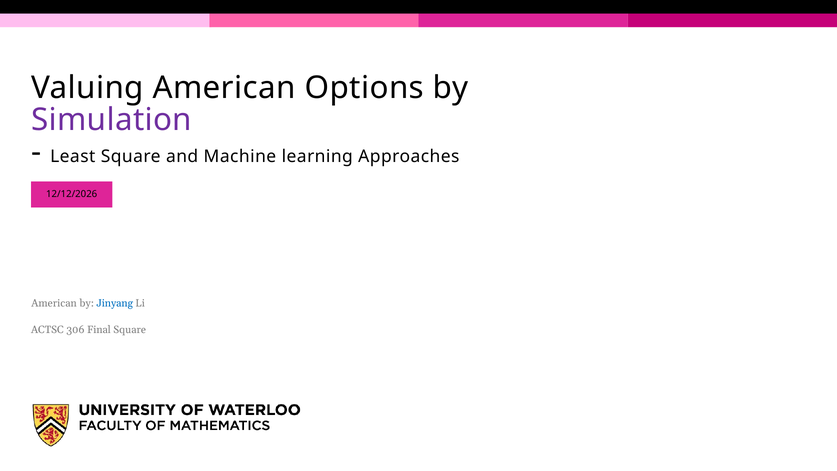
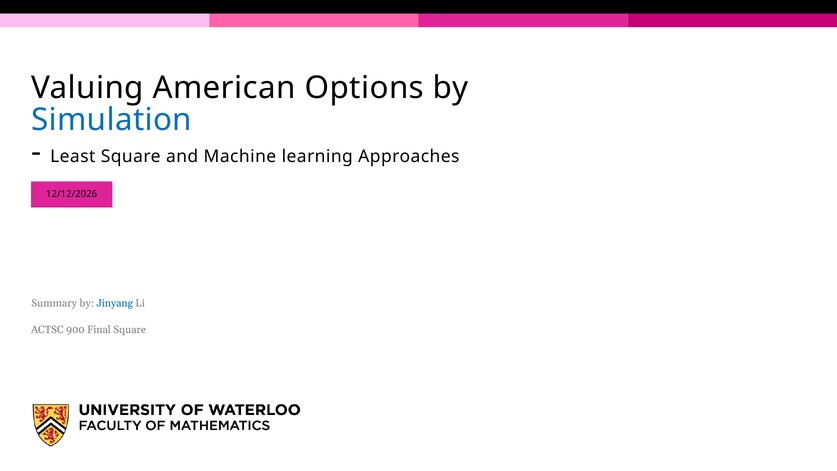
Simulation colour: purple -> blue
American at (54, 303): American -> Summary
306: 306 -> 900
